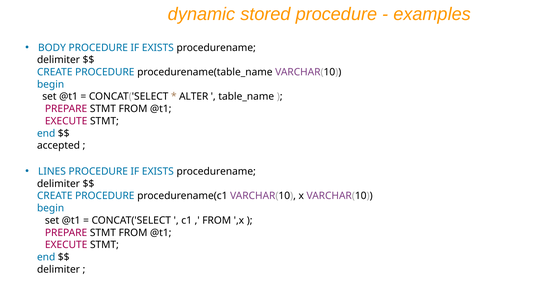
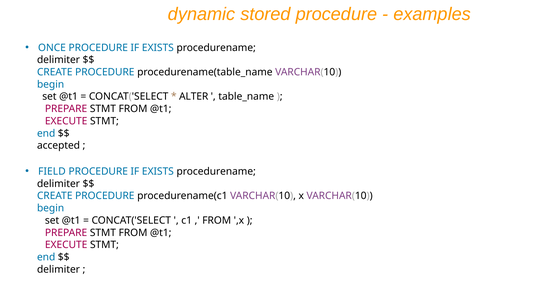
BODY: BODY -> ONCE
LINES: LINES -> FIELD
